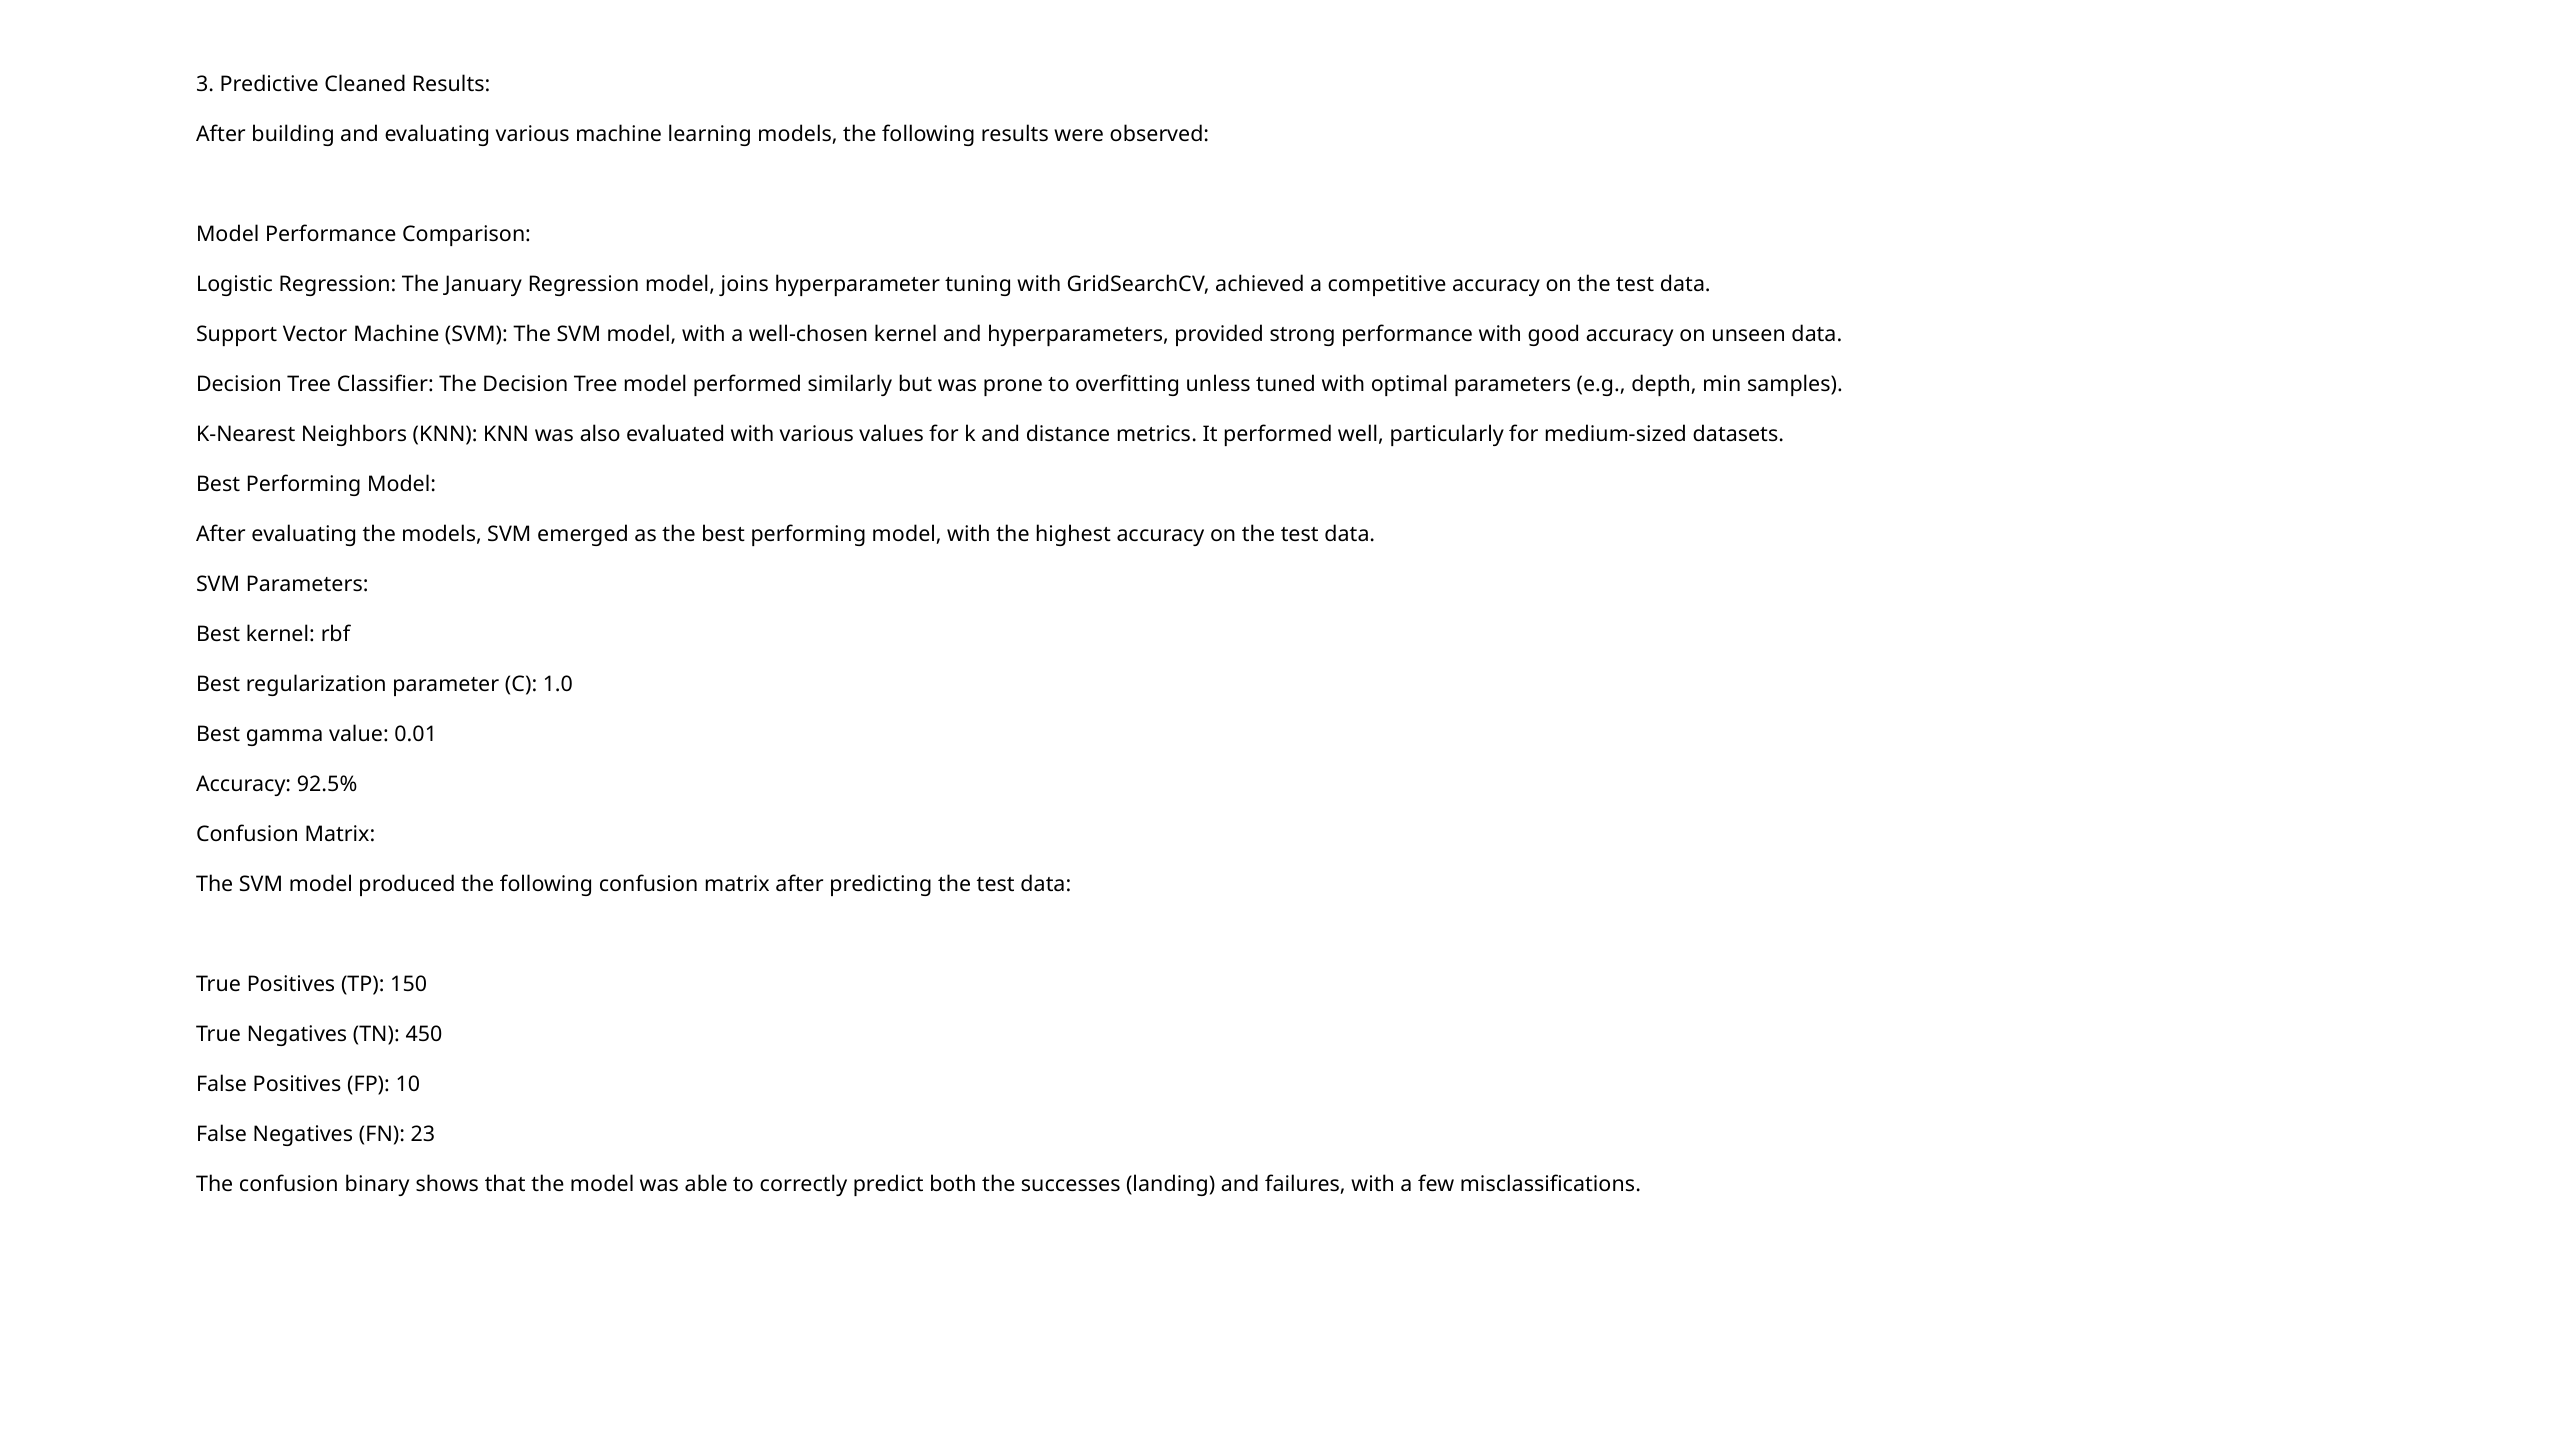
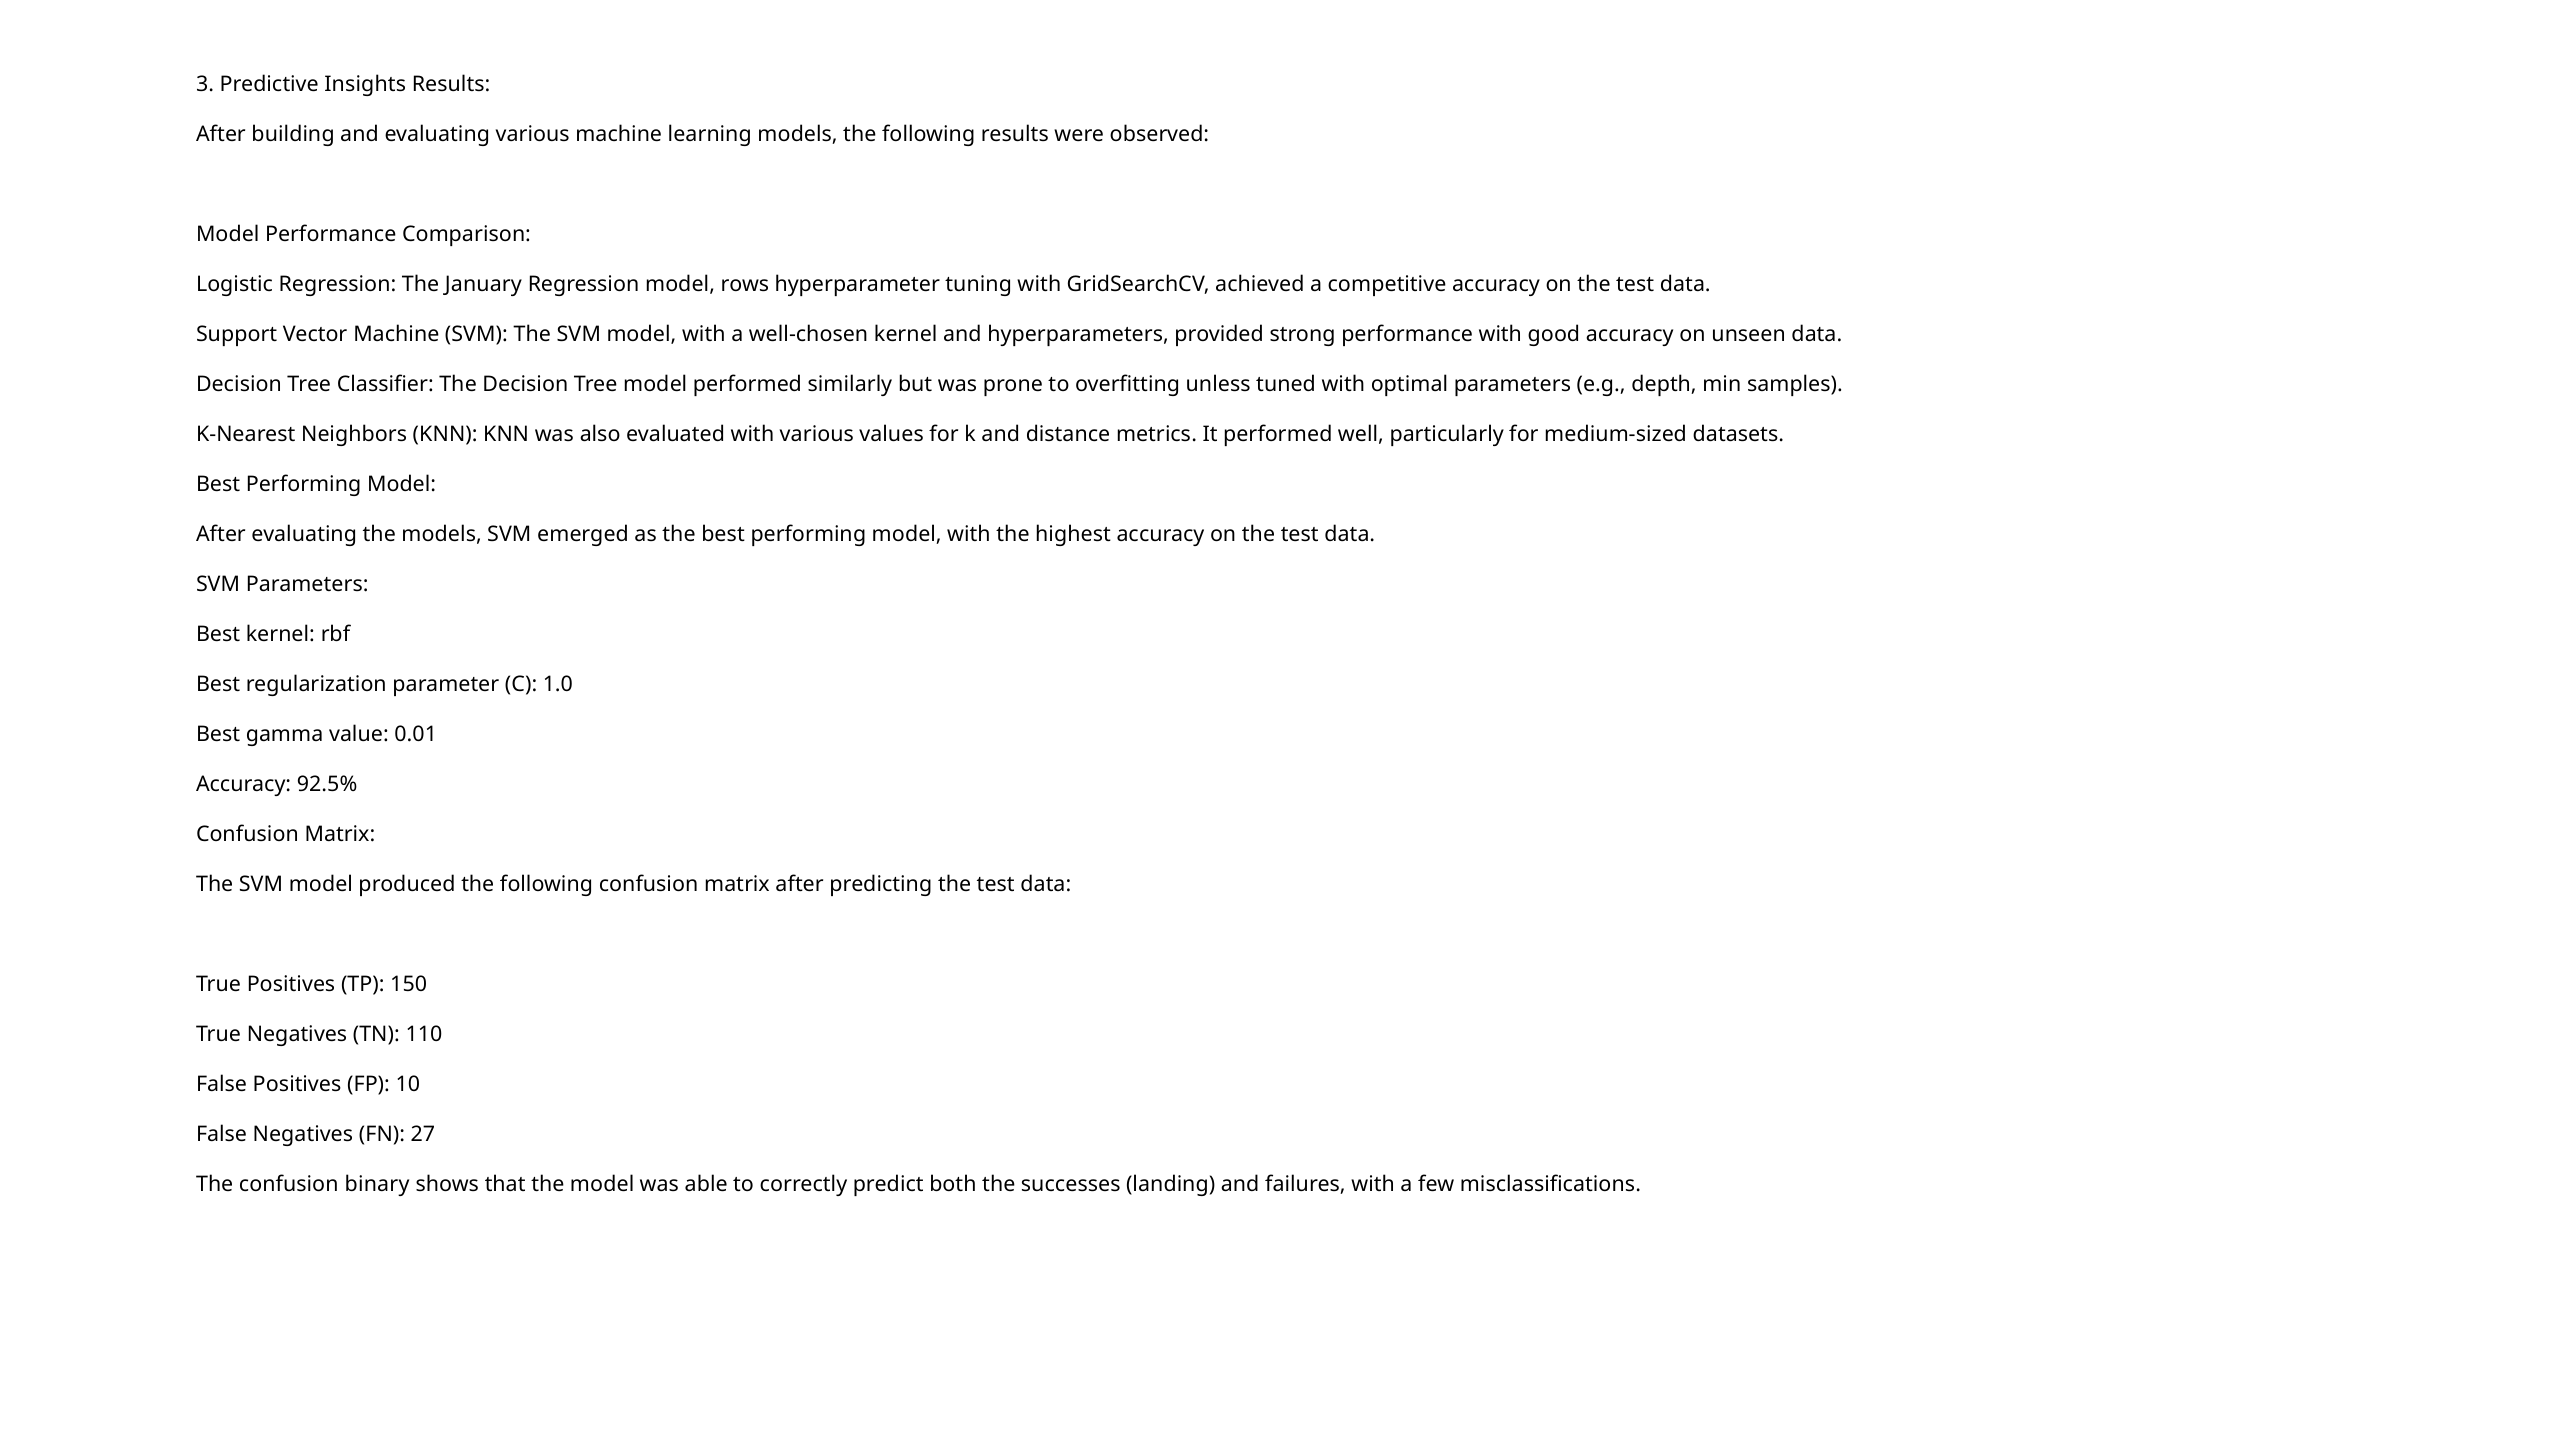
Cleaned: Cleaned -> Insights
joins: joins -> rows
450: 450 -> 110
23: 23 -> 27
